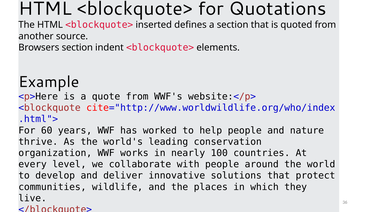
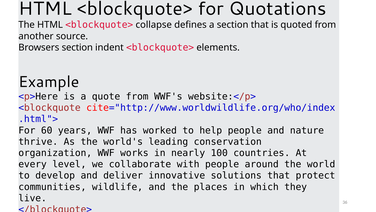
inserted: inserted -> collapse
